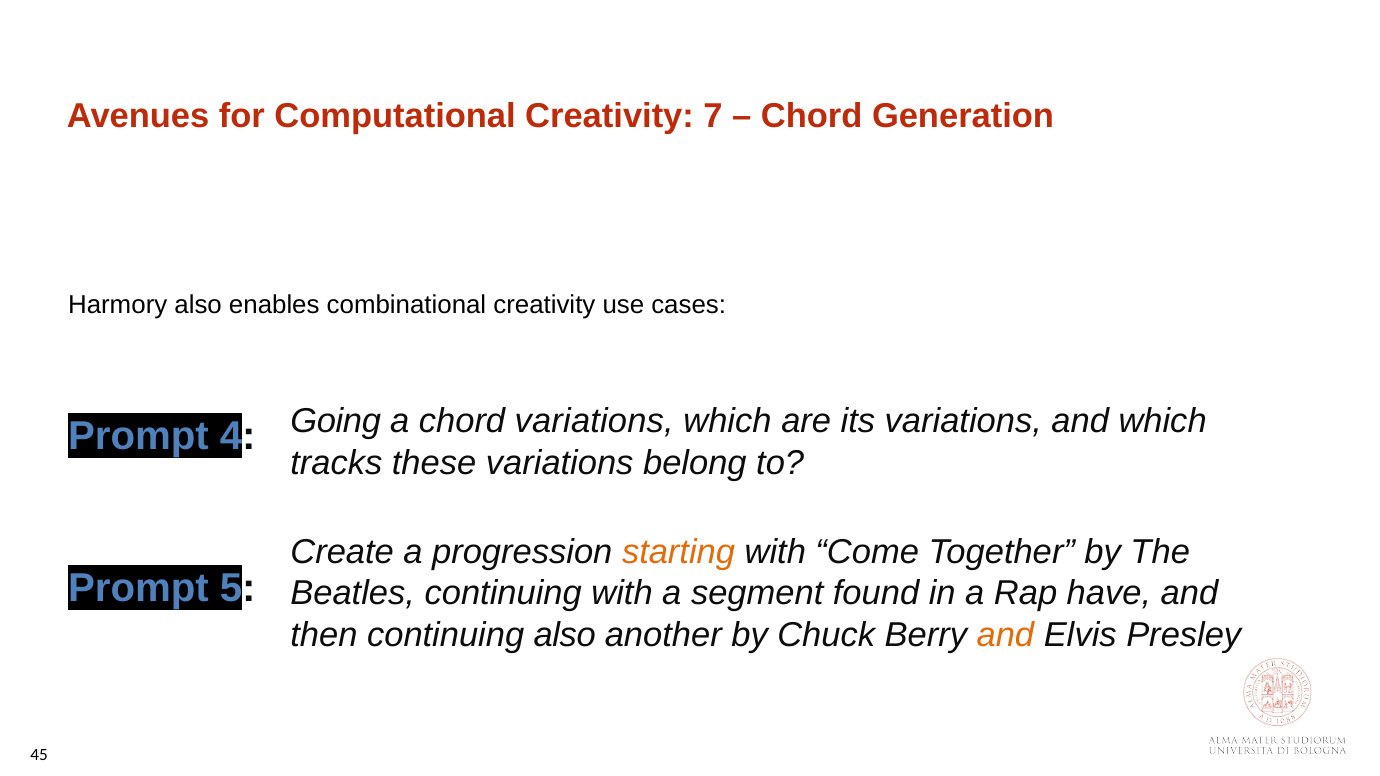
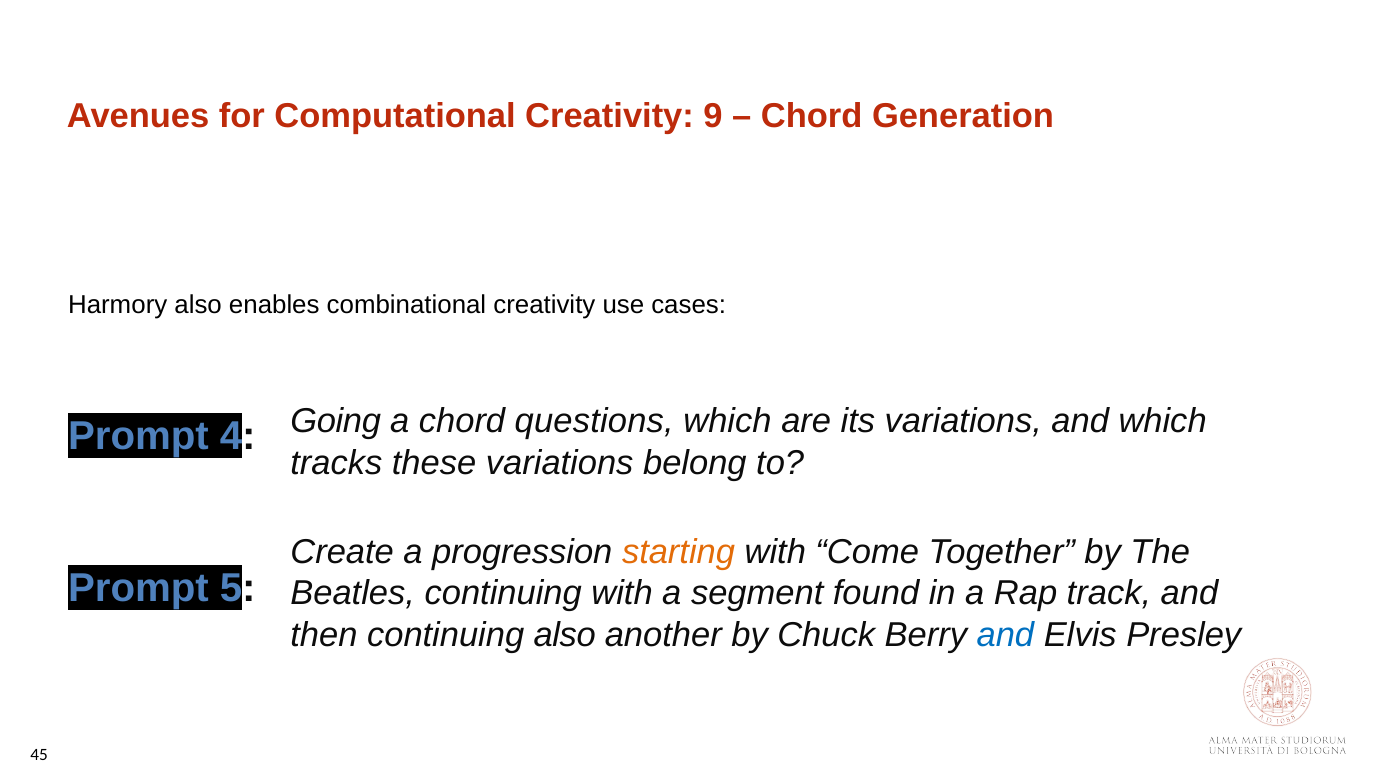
7: 7 -> 9
chord variations: variations -> questions
have: have -> track
and at (1005, 635) colour: orange -> blue
